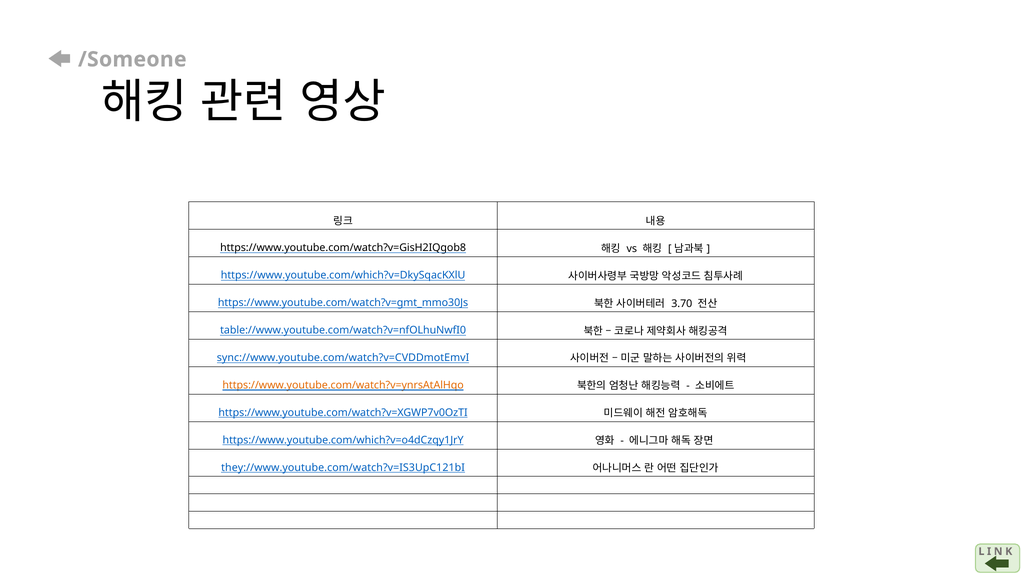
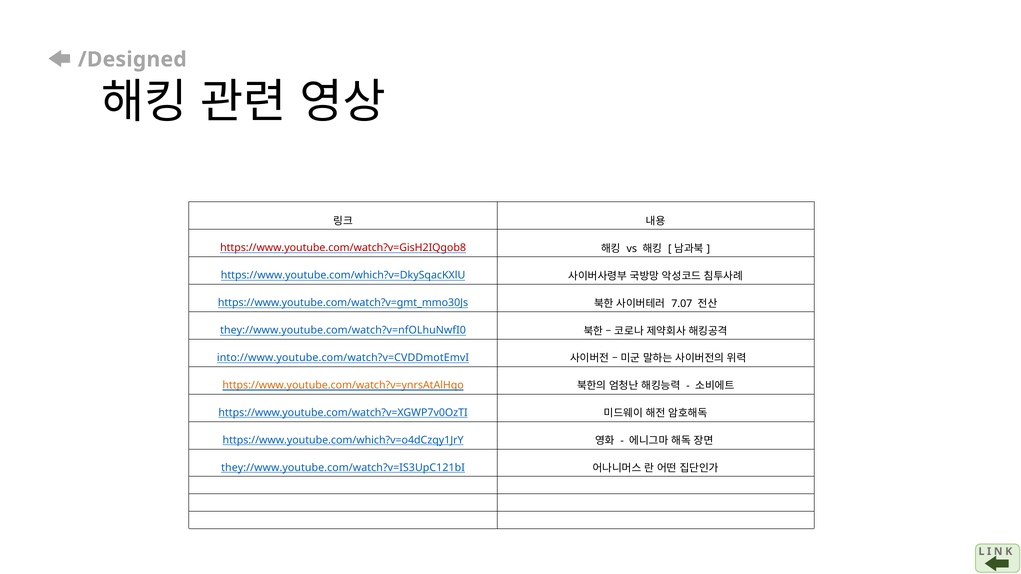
/Someone: /Someone -> /Designed
https://www.youtube.com/watch?v=GisH2IQgob8 colour: black -> red
3.70: 3.70 -> 7.07
table://www.youtube.com/watch?v=nfOLhuNwfI0: table://www.youtube.com/watch?v=nfOLhuNwfI0 -> they://www.youtube.com/watch?v=nfOLhuNwfI0
sync://www.youtube.com/watch?v=CVDDmotEmvI: sync://www.youtube.com/watch?v=CVDDmotEmvI -> into://www.youtube.com/watch?v=CVDDmotEmvI
